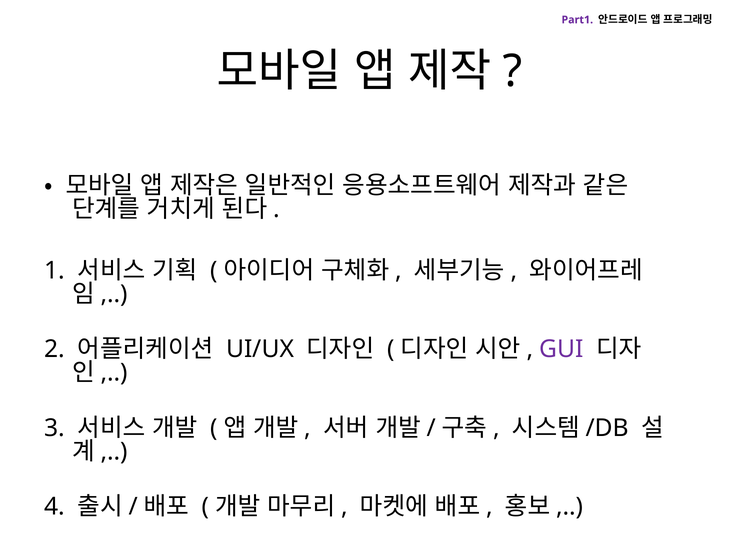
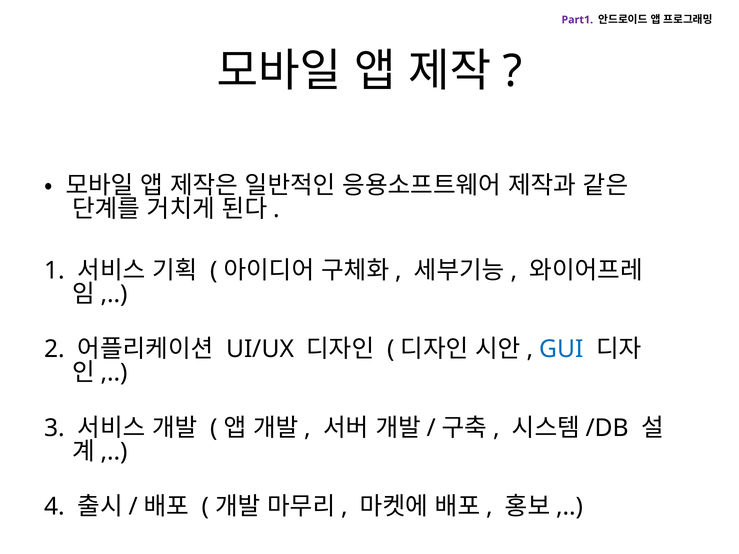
GUI colour: purple -> blue
